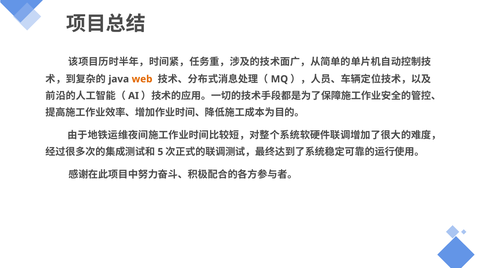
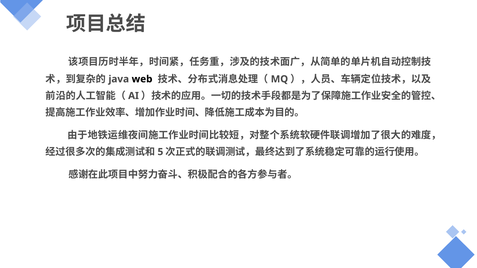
web colour: orange -> black
